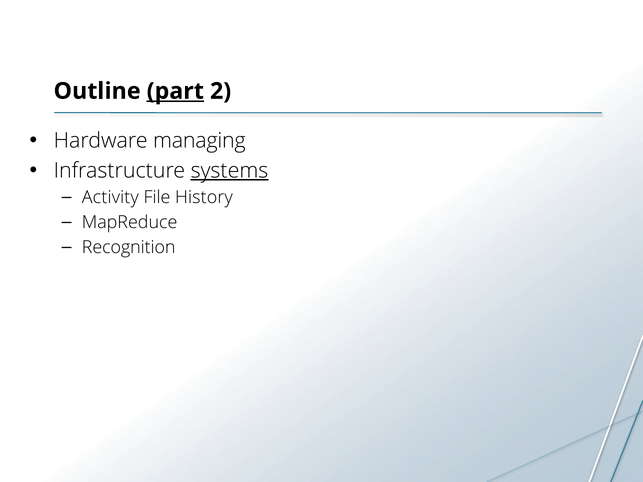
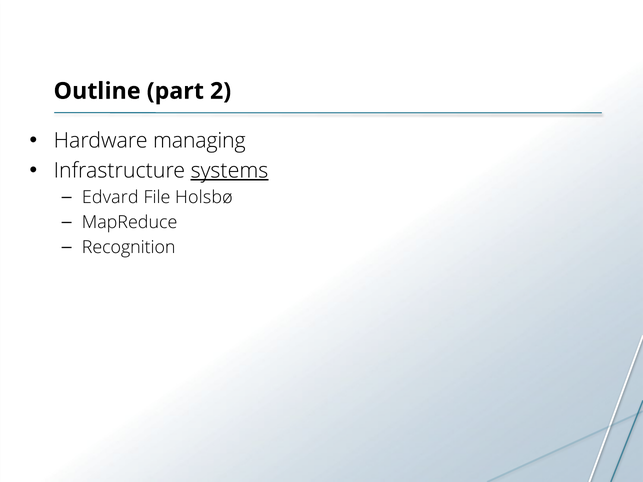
part underline: present -> none
Activity: Activity -> Edvard
History: History -> Holsbø
